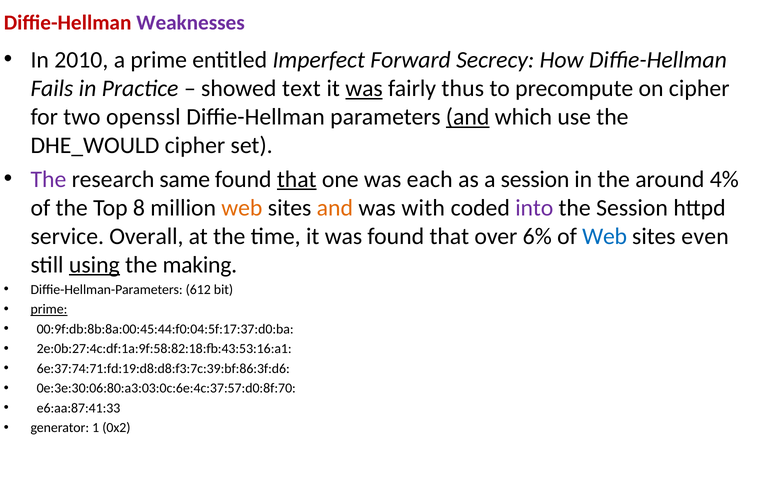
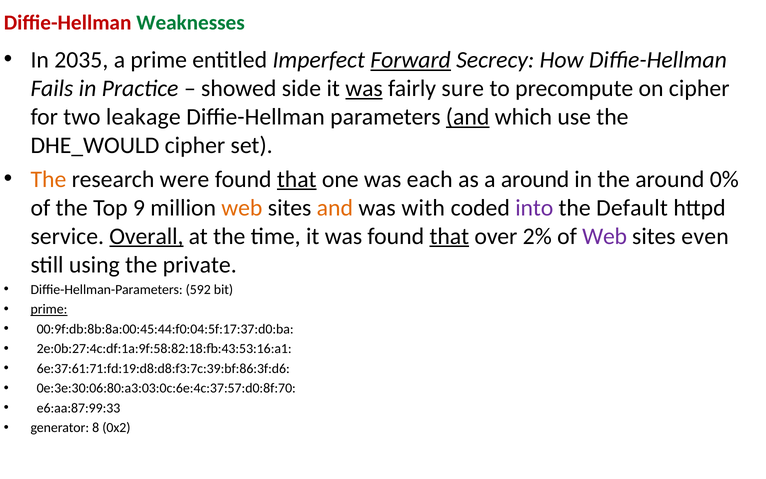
Weaknesses colour: purple -> green
2010: 2010 -> 2035
Forward underline: none -> present
text: text -> side
thus: thus -> sure
openssl: openssl -> leakage
The at (48, 179) colour: purple -> orange
same: same -> were
a session: session -> around
4%: 4% -> 0%
8: 8 -> 9
the Session: Session -> Default
Overall underline: none -> present
that at (449, 236) underline: none -> present
6%: 6% -> 2%
Web at (605, 236) colour: blue -> purple
using underline: present -> none
making: making -> private
612: 612 -> 592
6e:37:74:71:fd:19:d8:d8:f3:7c:39:bf:86:3f:d6: 6e:37:74:71:fd:19:d8:d8:f3:7c:39:bf:86:3f:d6 -> 6e:37:61:71:fd:19:d8:d8:f3:7c:39:bf:86:3f:d6
e6:aa:87:41:33: e6:aa:87:41:33 -> e6:aa:87:99:33
1: 1 -> 8
